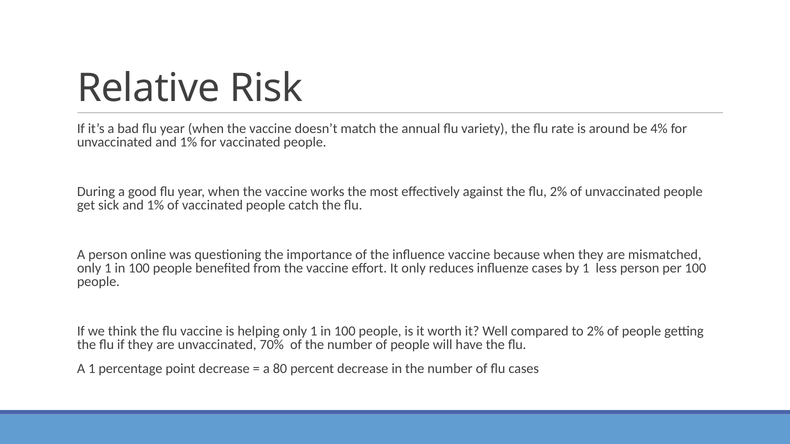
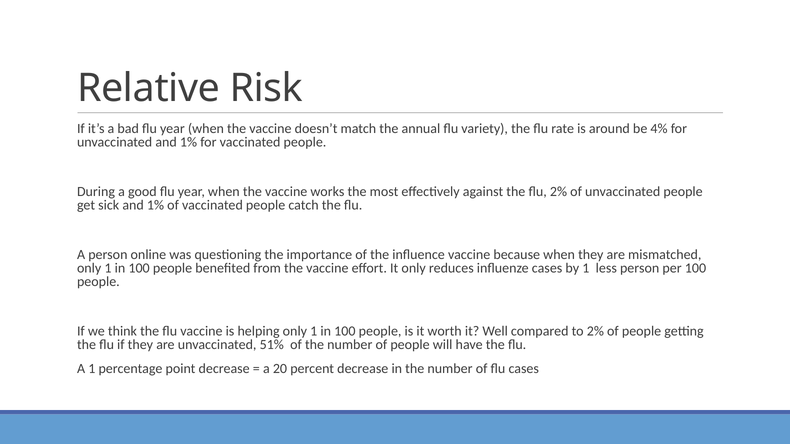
70%: 70% -> 51%
80: 80 -> 20
